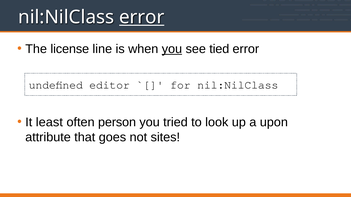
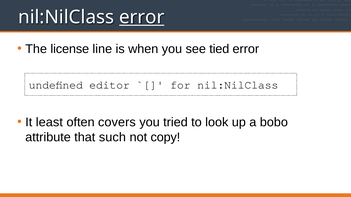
you at (172, 49) underline: present -> none
person: person -> covers
upon: upon -> bobo
goes: goes -> such
sites: sites -> copy
